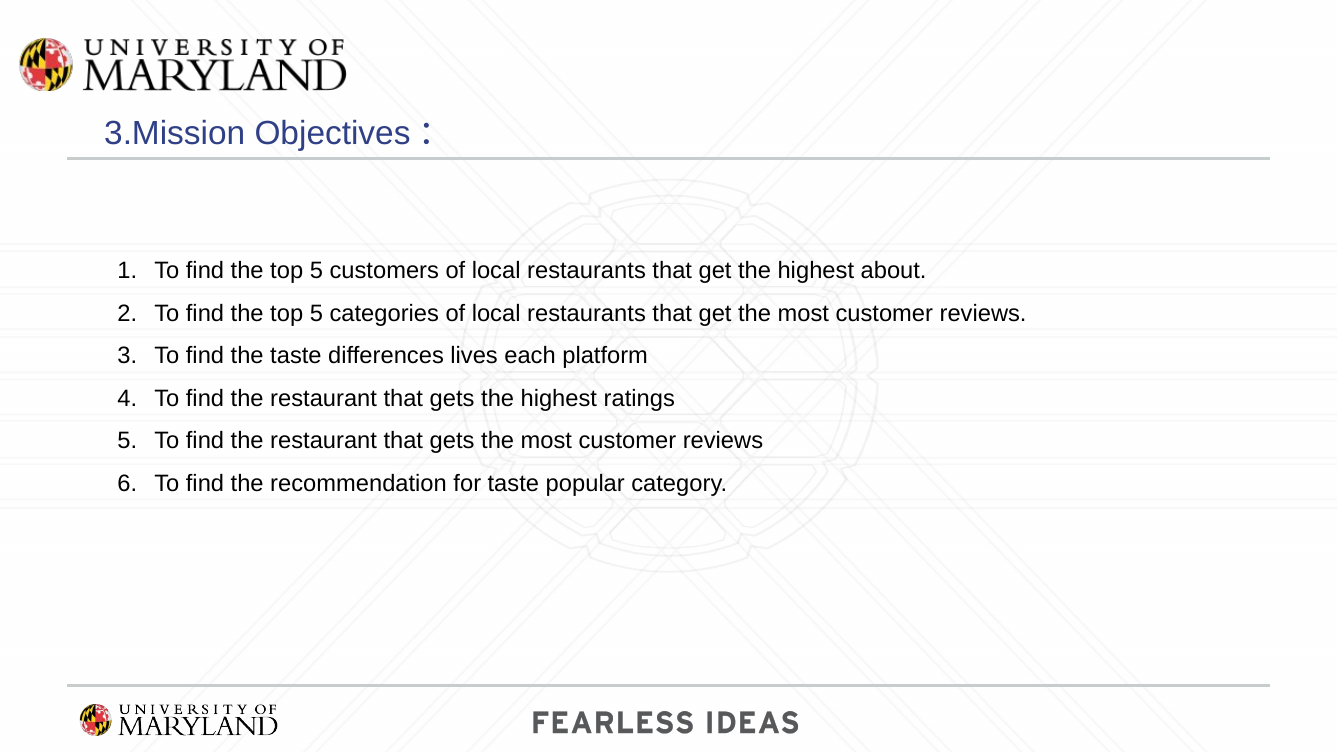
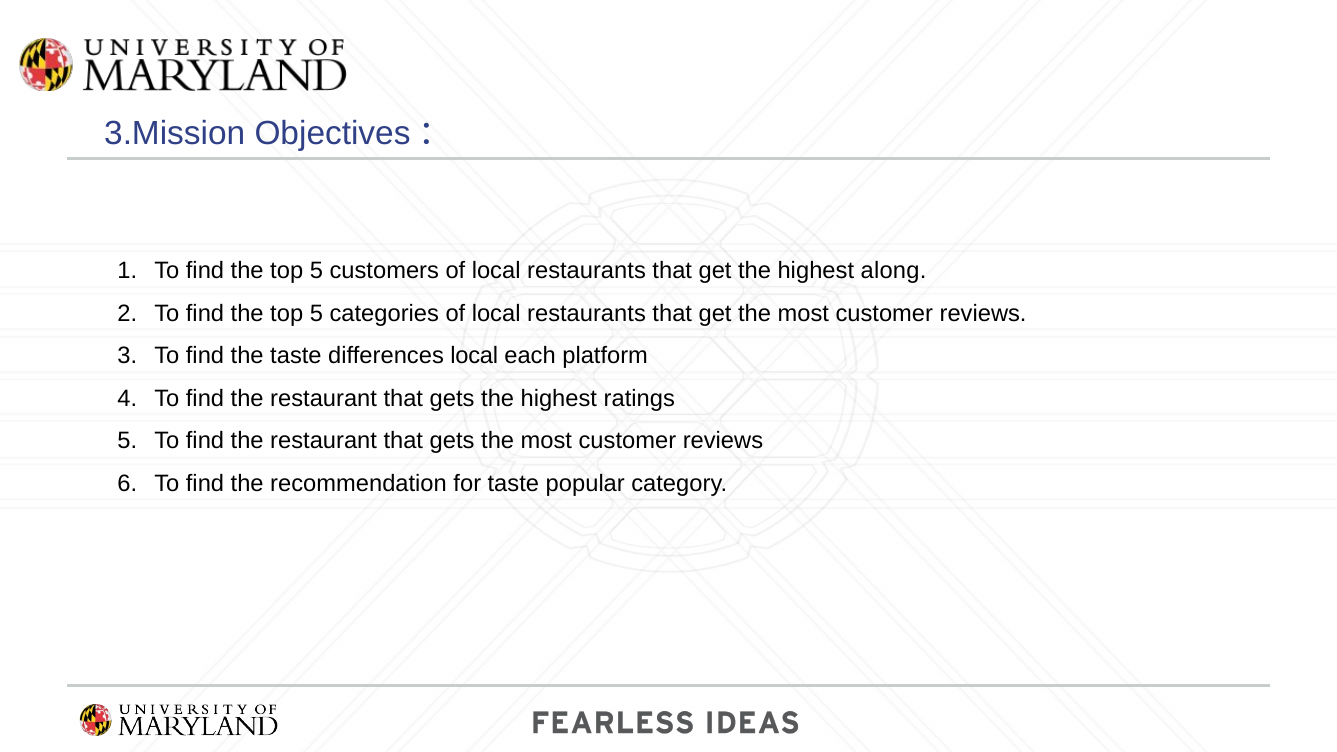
about: about -> along
differences lives: lives -> local
